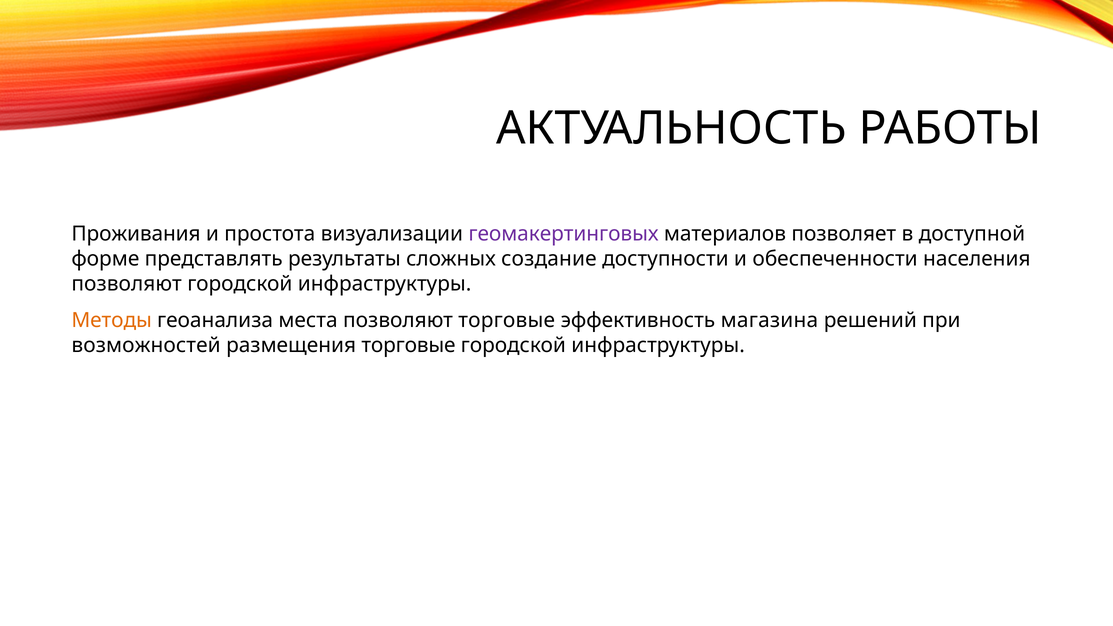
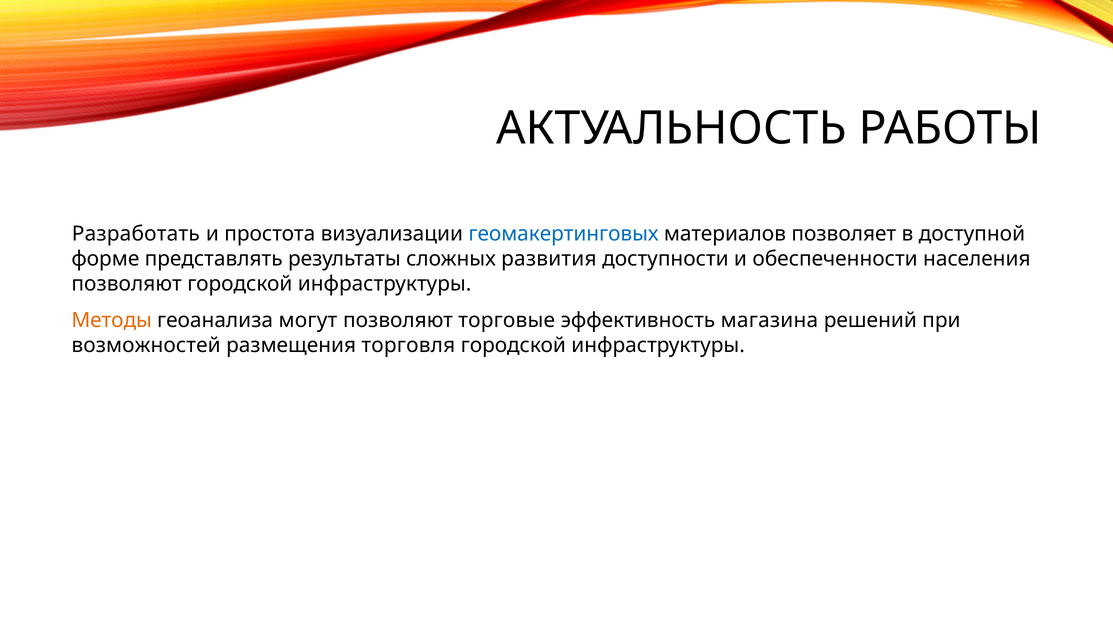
Проживания: Проживания -> Разработать
геомакертинговых colour: purple -> blue
создание: создание -> развития
места: места -> могут
размещения торговые: торговые -> торговля
